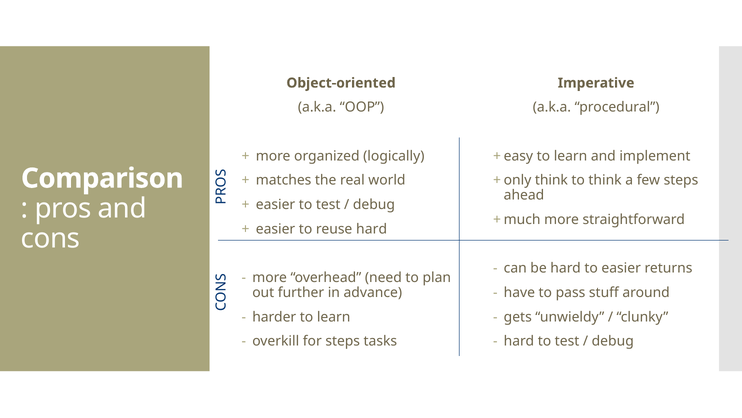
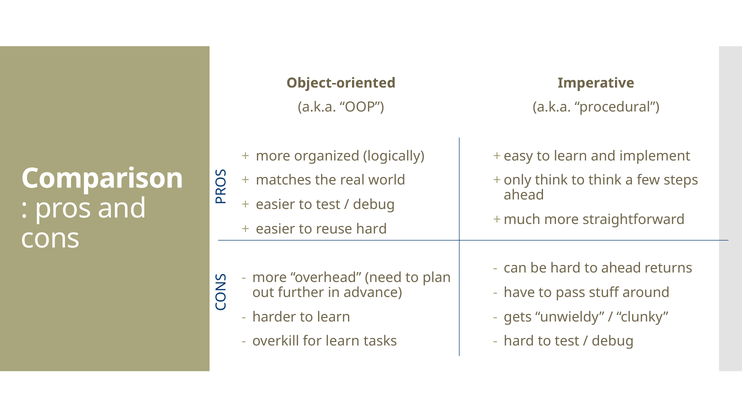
to easier: easier -> ahead
for steps: steps -> learn
